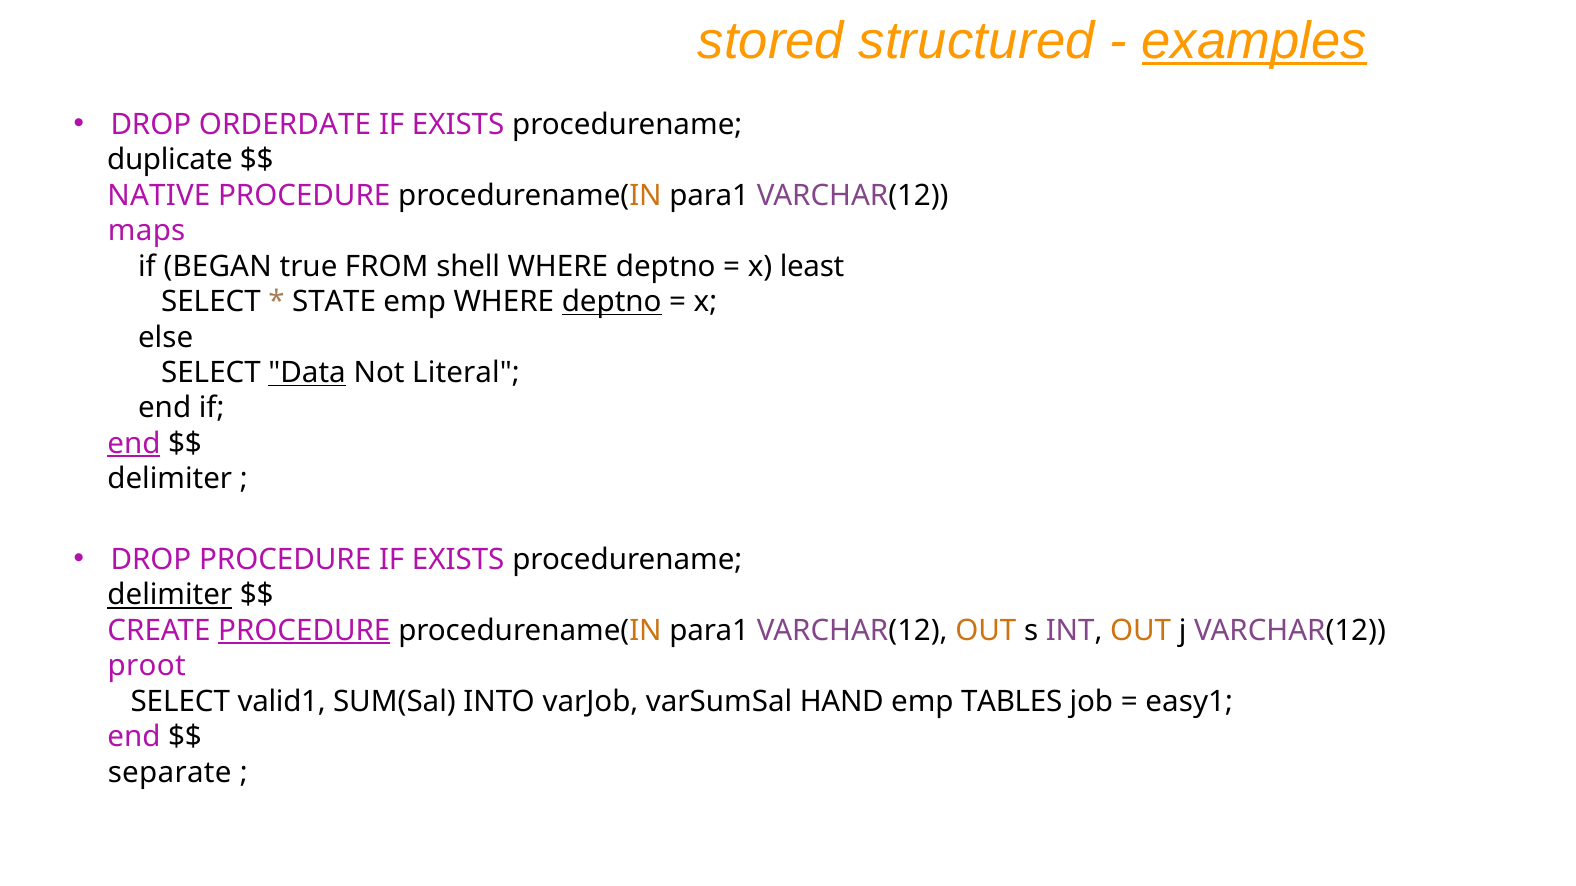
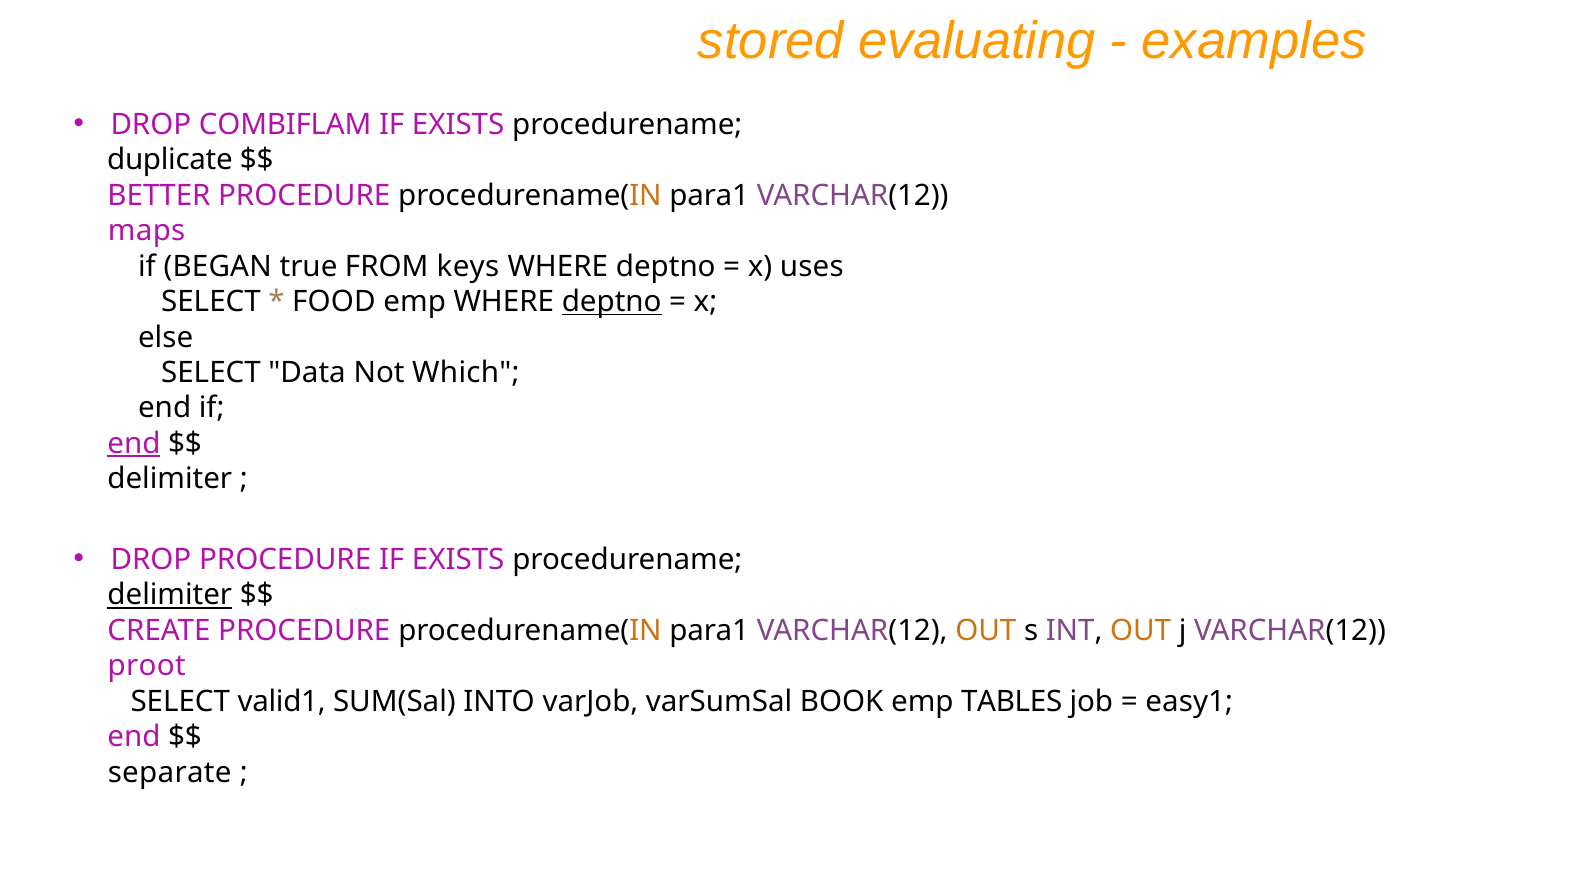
structured: structured -> evaluating
examples underline: present -> none
ORDERDATE: ORDERDATE -> COMBIFLAM
NATIVE: NATIVE -> BETTER
shell: shell -> keys
least: least -> uses
STATE: STATE -> FOOD
Data underline: present -> none
Literal: Literal -> Which
PROCEDURE at (304, 631) underline: present -> none
HAND: HAND -> BOOK
